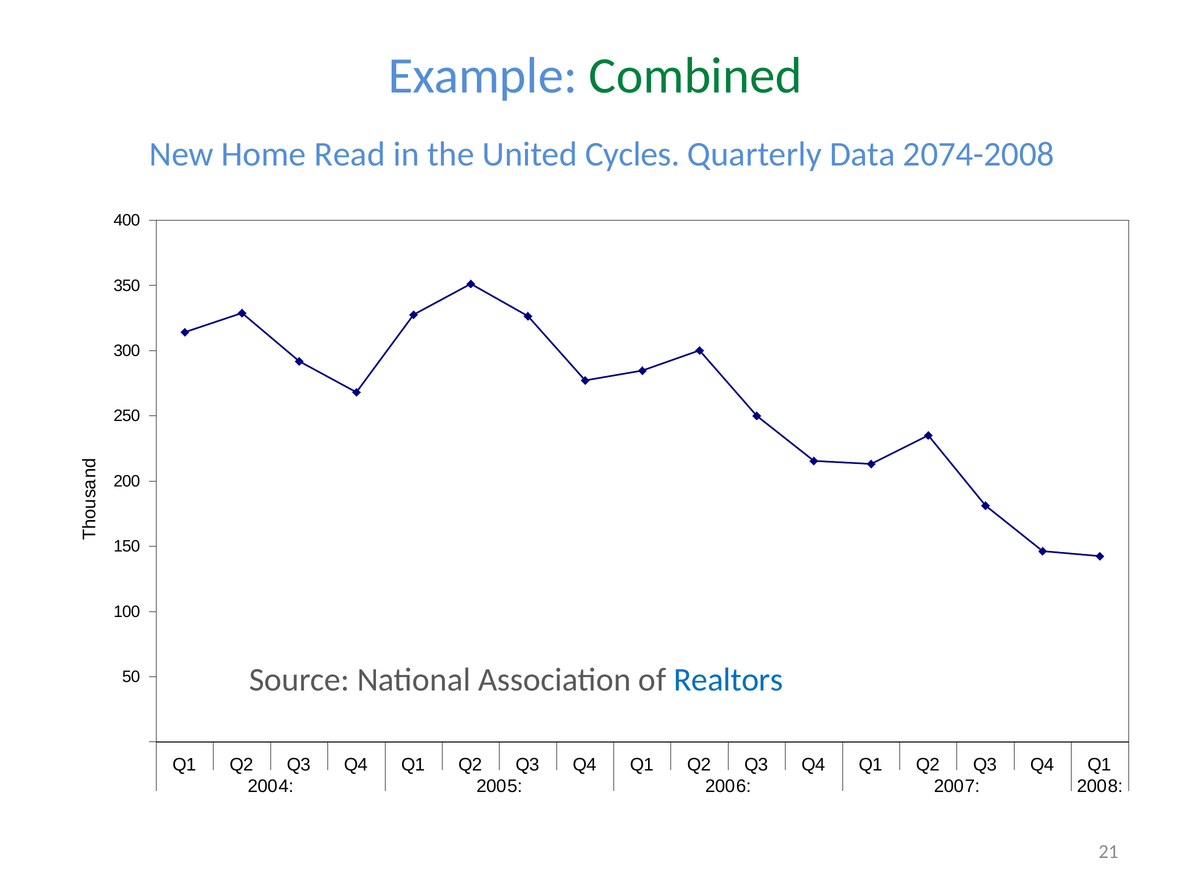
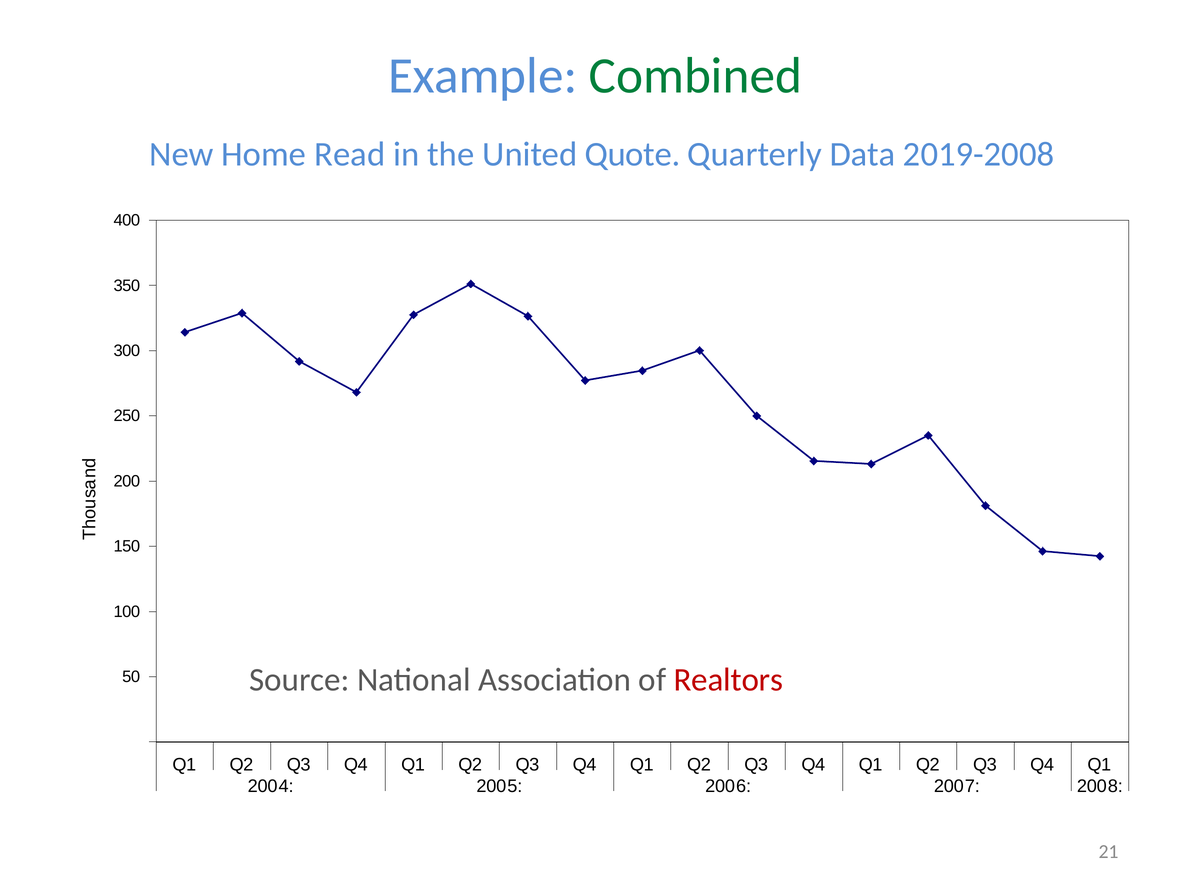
Cycles: Cycles -> Quote
2074-2008: 2074-2008 -> 2019-2008
Realtors colour: blue -> red
